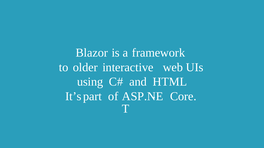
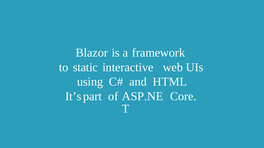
older: older -> static
